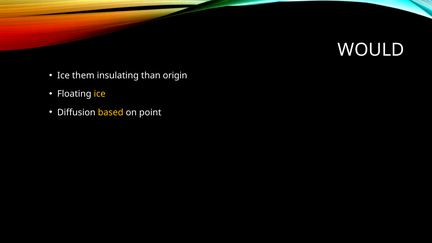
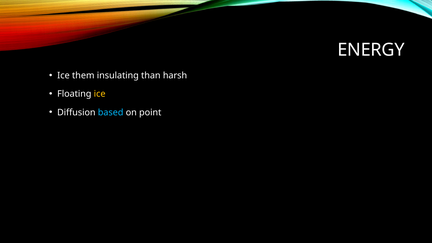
WOULD: WOULD -> ENERGY
origin: origin -> harsh
based colour: yellow -> light blue
